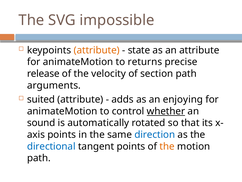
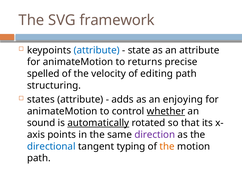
impossible: impossible -> framework
attribute at (97, 50) colour: orange -> blue
release: release -> spelled
section: section -> editing
arguments: arguments -> structuring
suited: suited -> states
automatically underline: none -> present
direction colour: blue -> purple
tangent points: points -> typing
